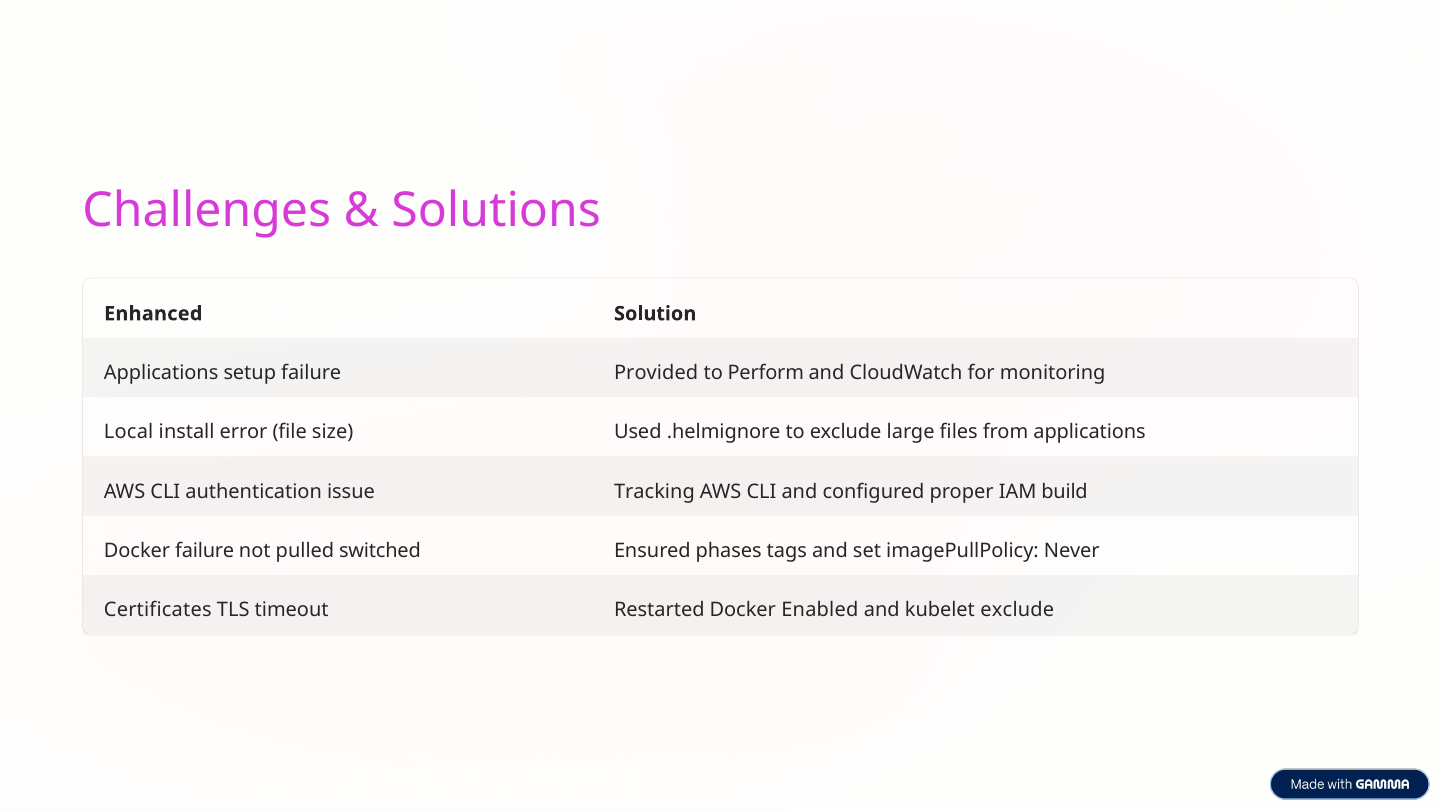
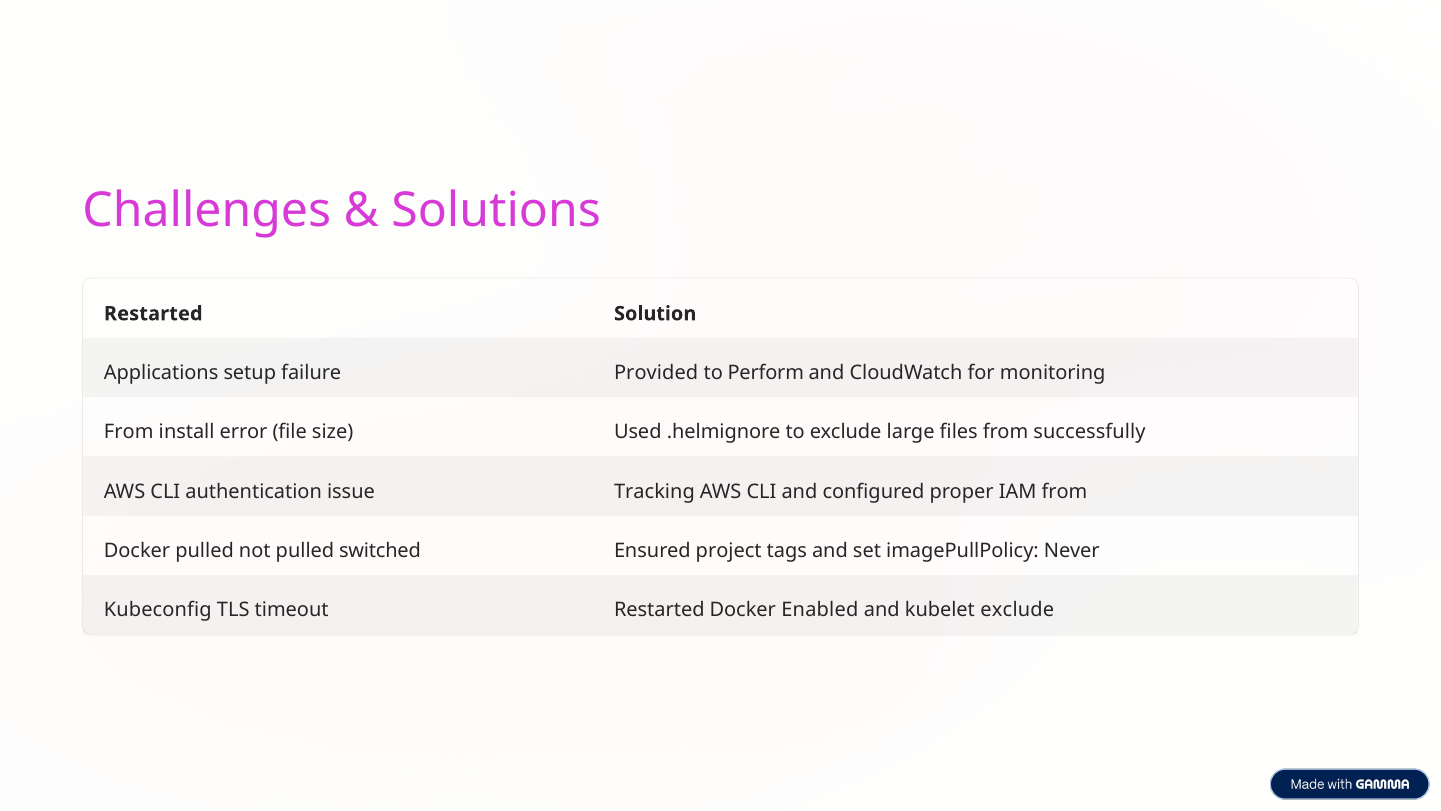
Enhanced at (153, 314): Enhanced -> Restarted
Local at (129, 432): Local -> From
from applications: applications -> successfully
IAM build: build -> from
Docker failure: failure -> pulled
phases: phases -> project
Certificates: Certificates -> Kubeconfig
